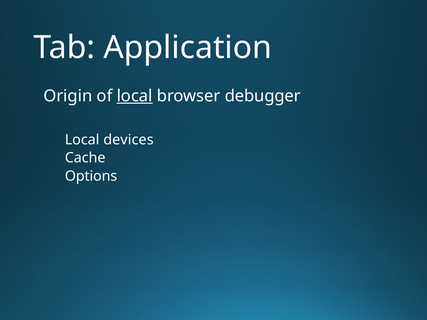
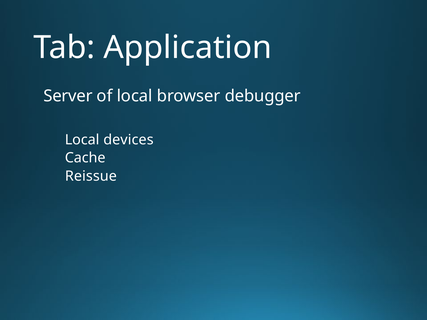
Origin: Origin -> Server
local at (135, 96) underline: present -> none
Options: Options -> Reissue
